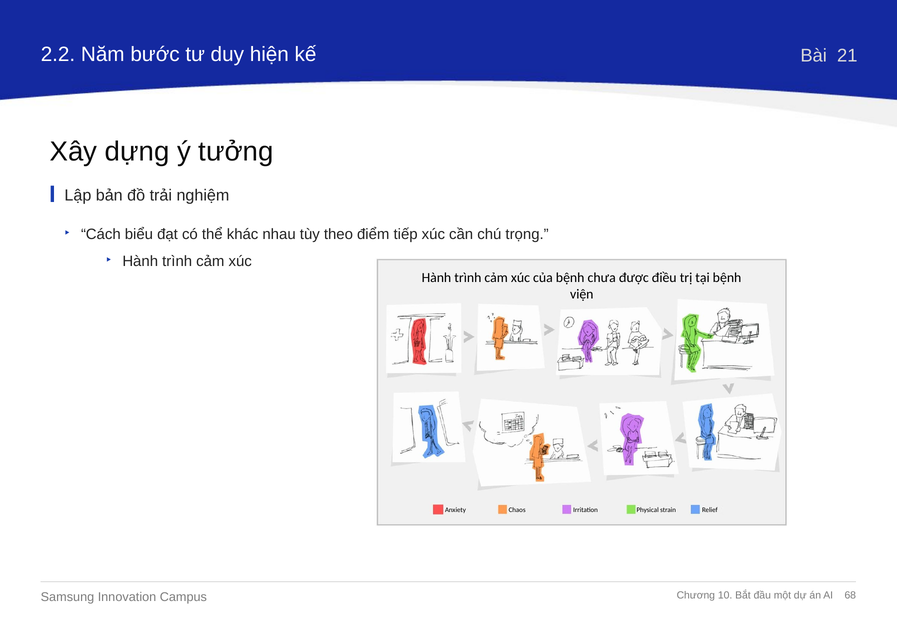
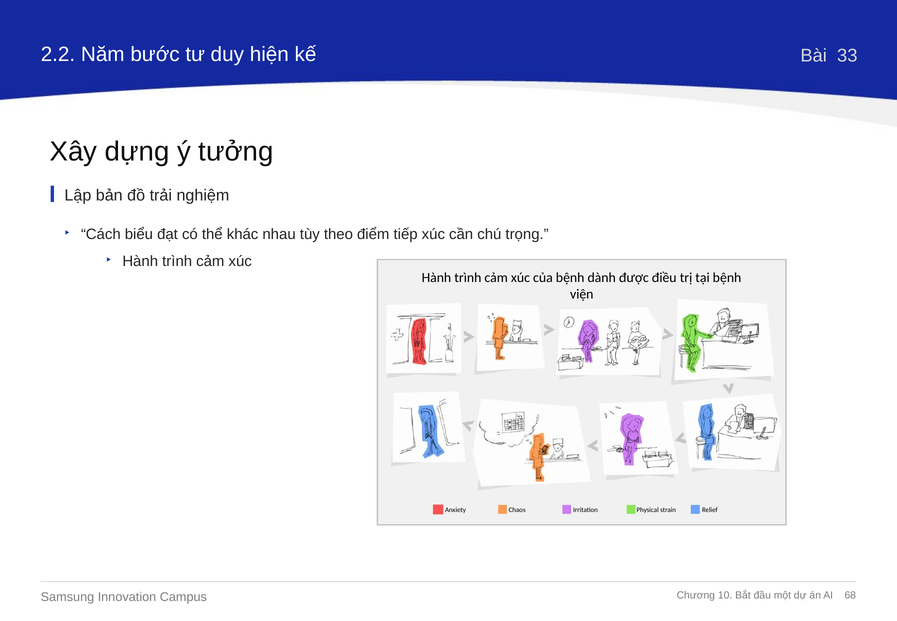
21: 21 -> 33
chưa: chưa -> dành
